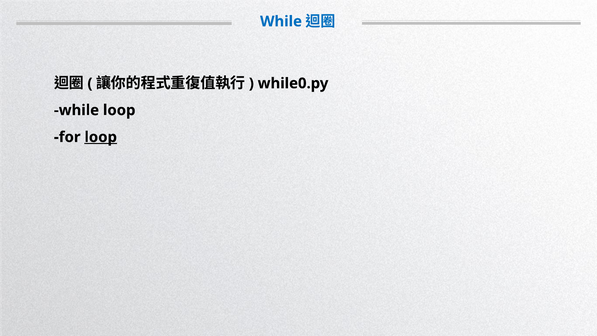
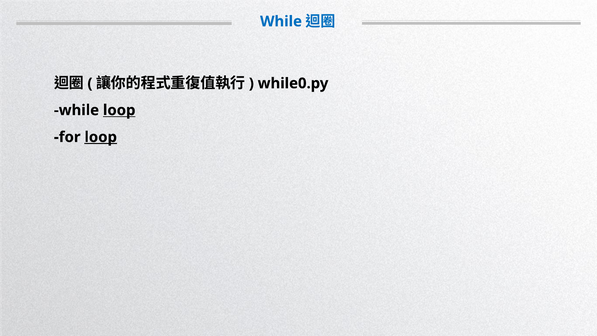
loop at (119, 110) underline: none -> present
